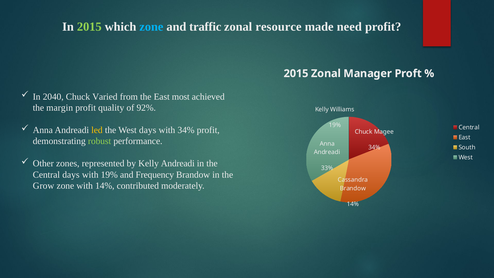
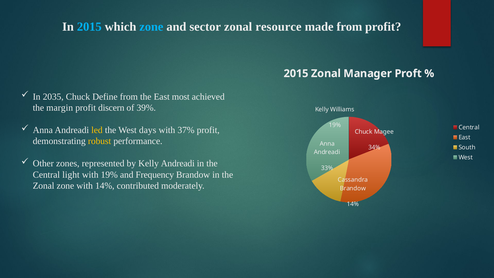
2015 at (89, 27) colour: light green -> light blue
traffic: traffic -> sector
made need: need -> from
2040: 2040 -> 2035
Varied: Varied -> Define
quality: quality -> discern
92%: 92% -> 39%
with 34%: 34% -> 37%
robust colour: light green -> yellow
Central days: days -> light
Grow at (44, 186): Grow -> Zonal
